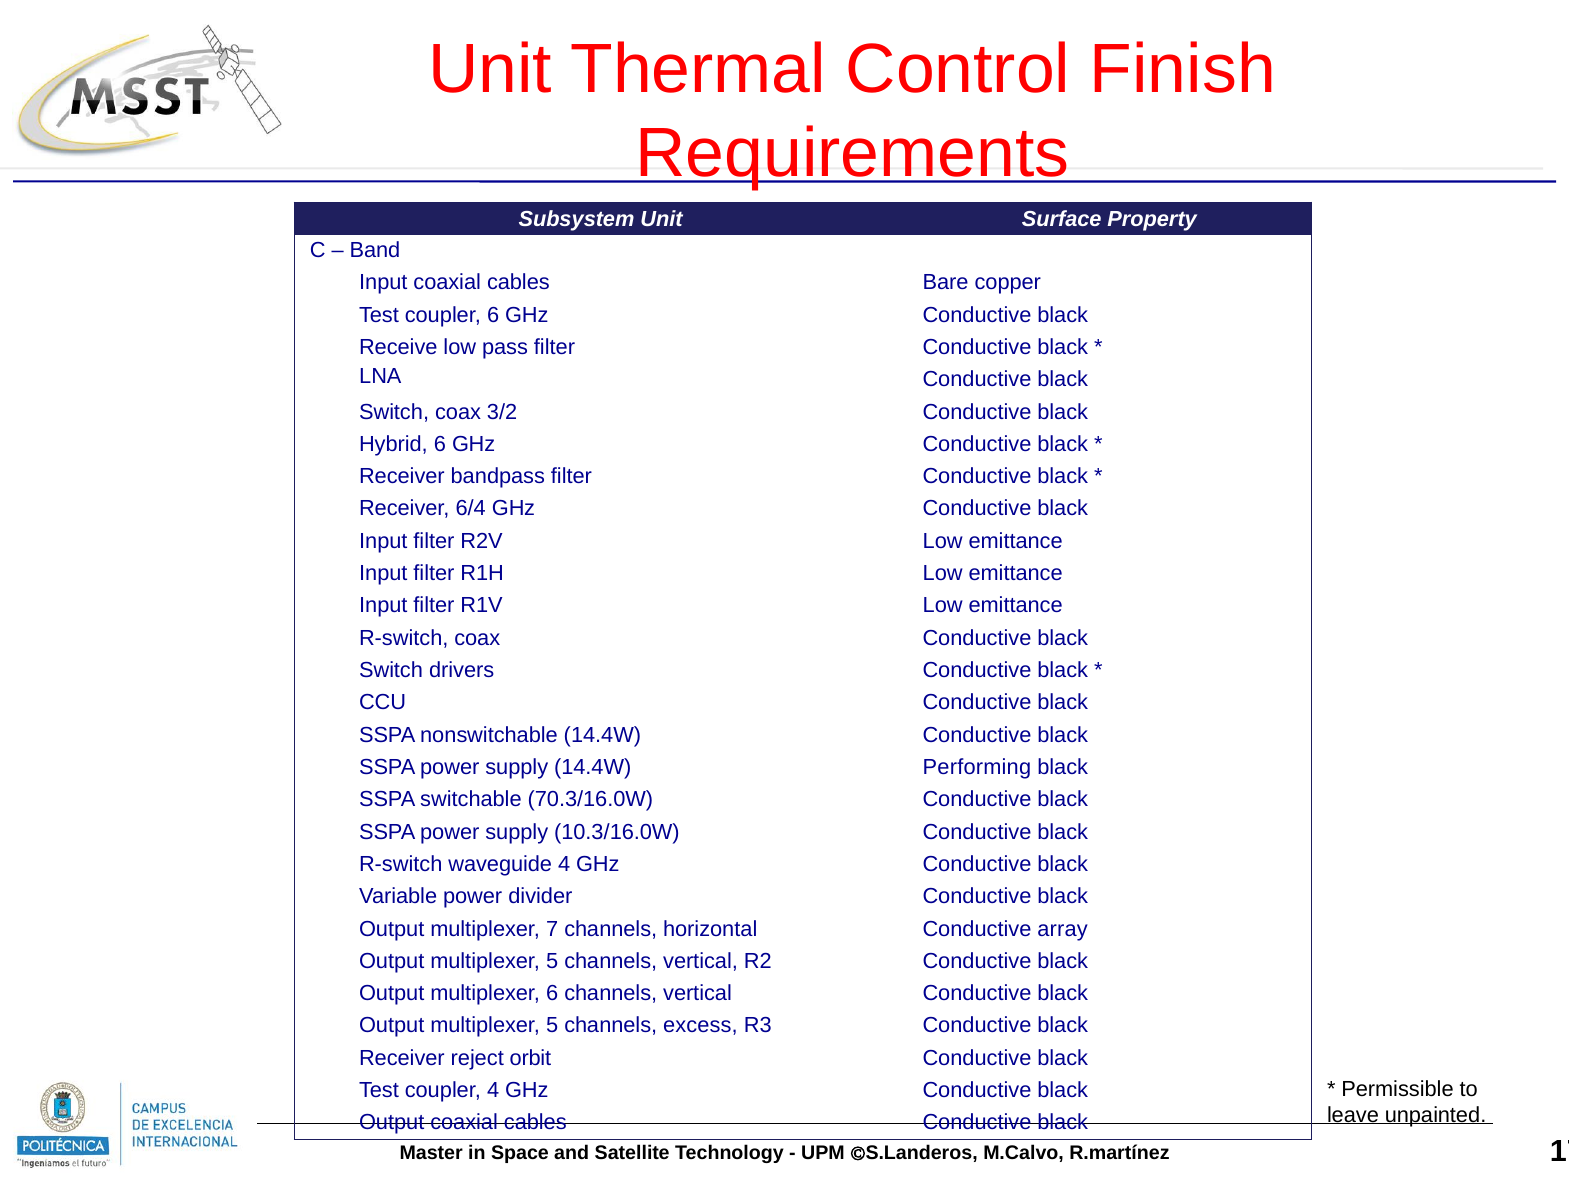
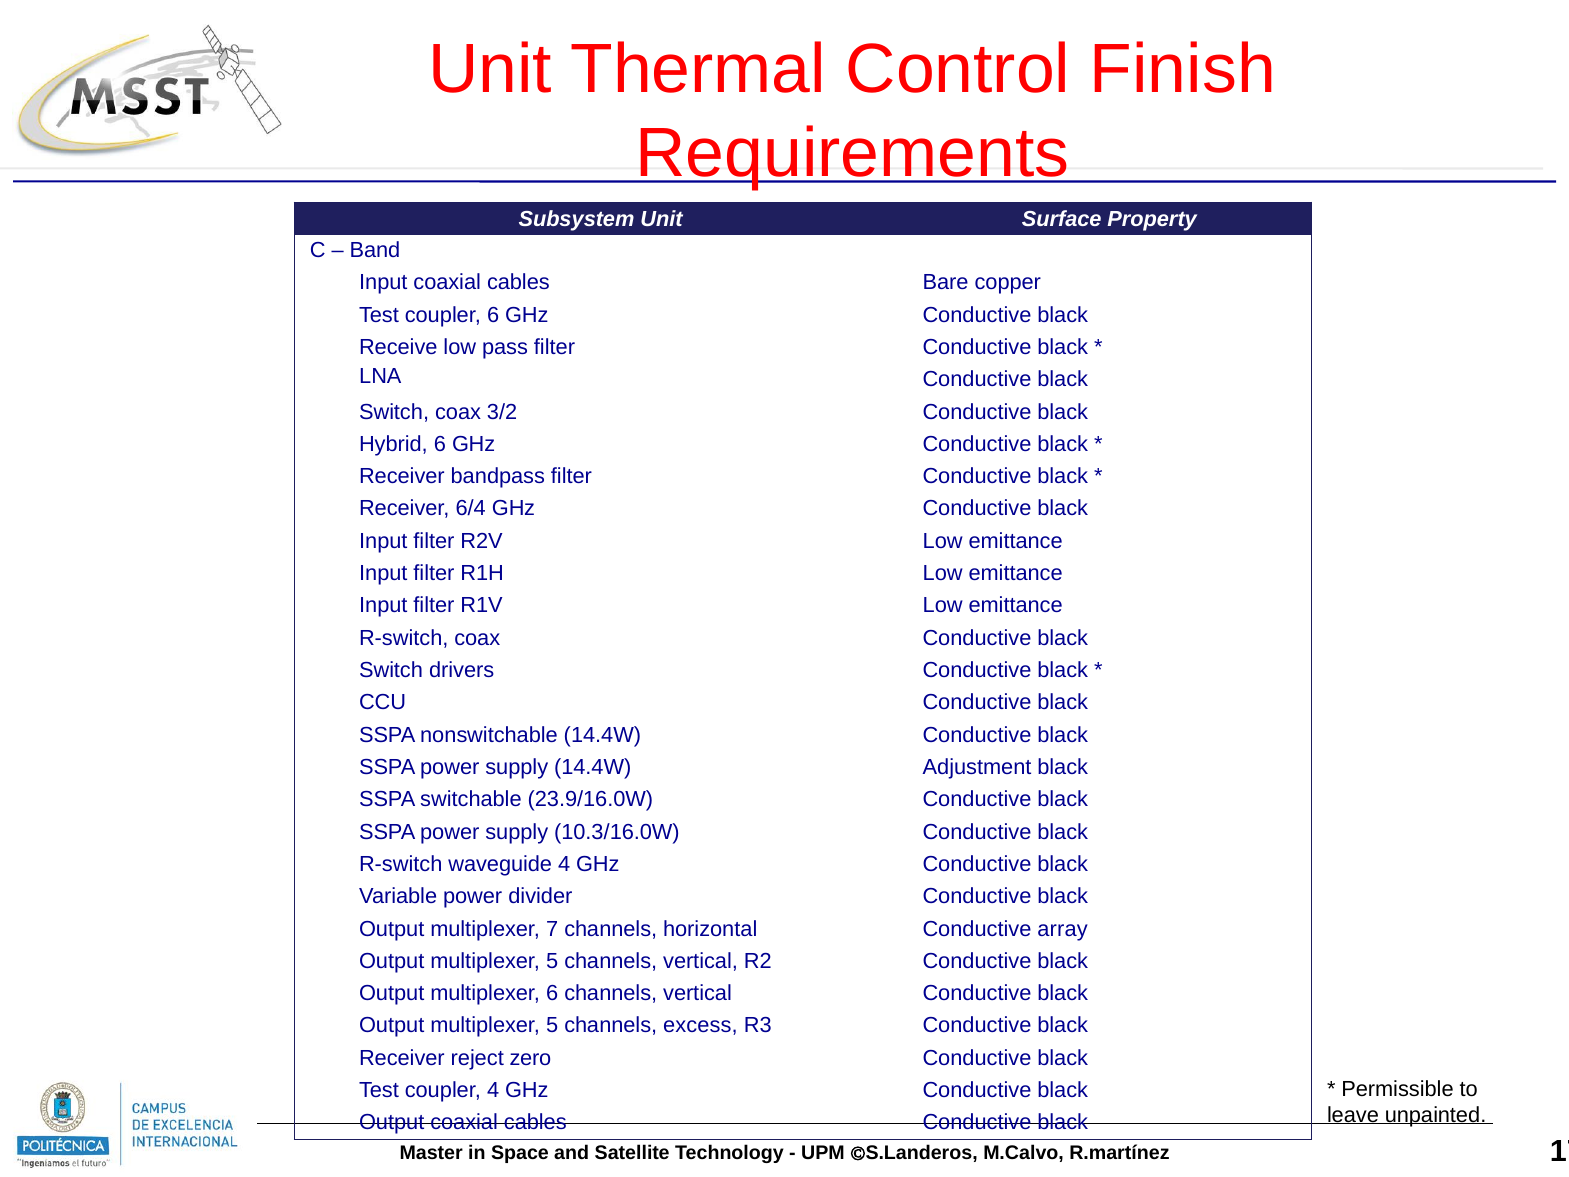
Performing: Performing -> Adjustment
70.3/16.0W: 70.3/16.0W -> 23.9/16.0W
orbit: orbit -> zero
